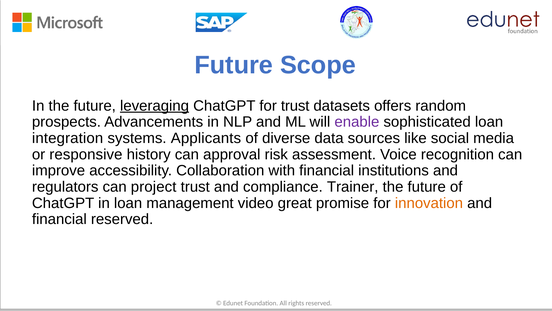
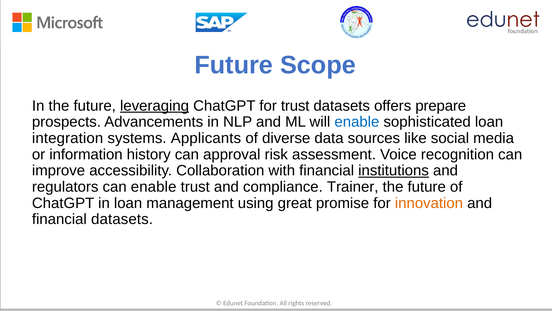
random: random -> prepare
enable at (357, 122) colour: purple -> blue
responsive: responsive -> information
institutions underline: none -> present
can project: project -> enable
video: video -> using
financial reserved: reserved -> datasets
